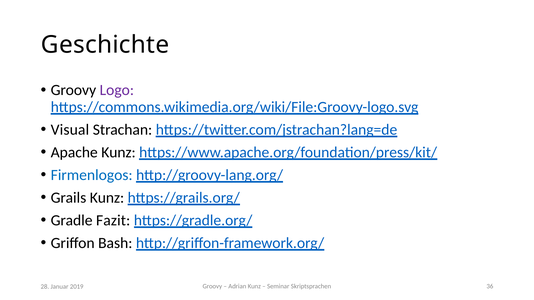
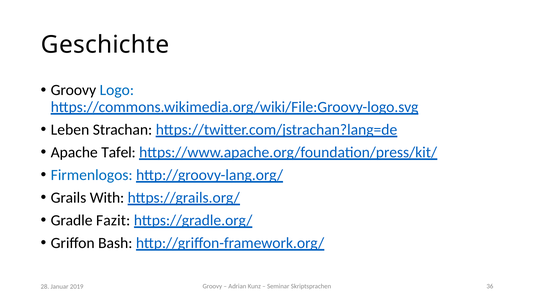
Logo colour: purple -> blue
Visual: Visual -> Leben
Apache Kunz: Kunz -> Tafel
Grails Kunz: Kunz -> With
